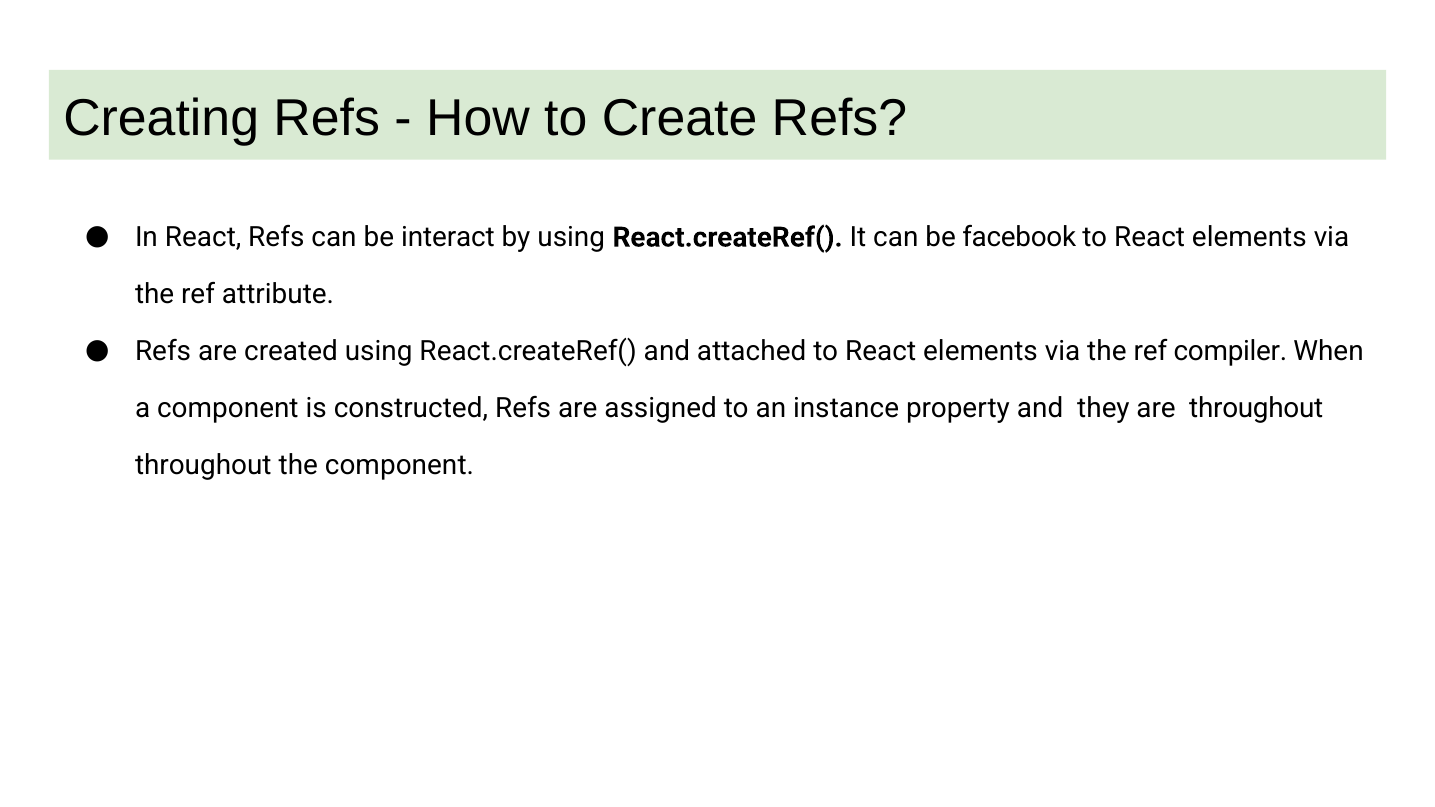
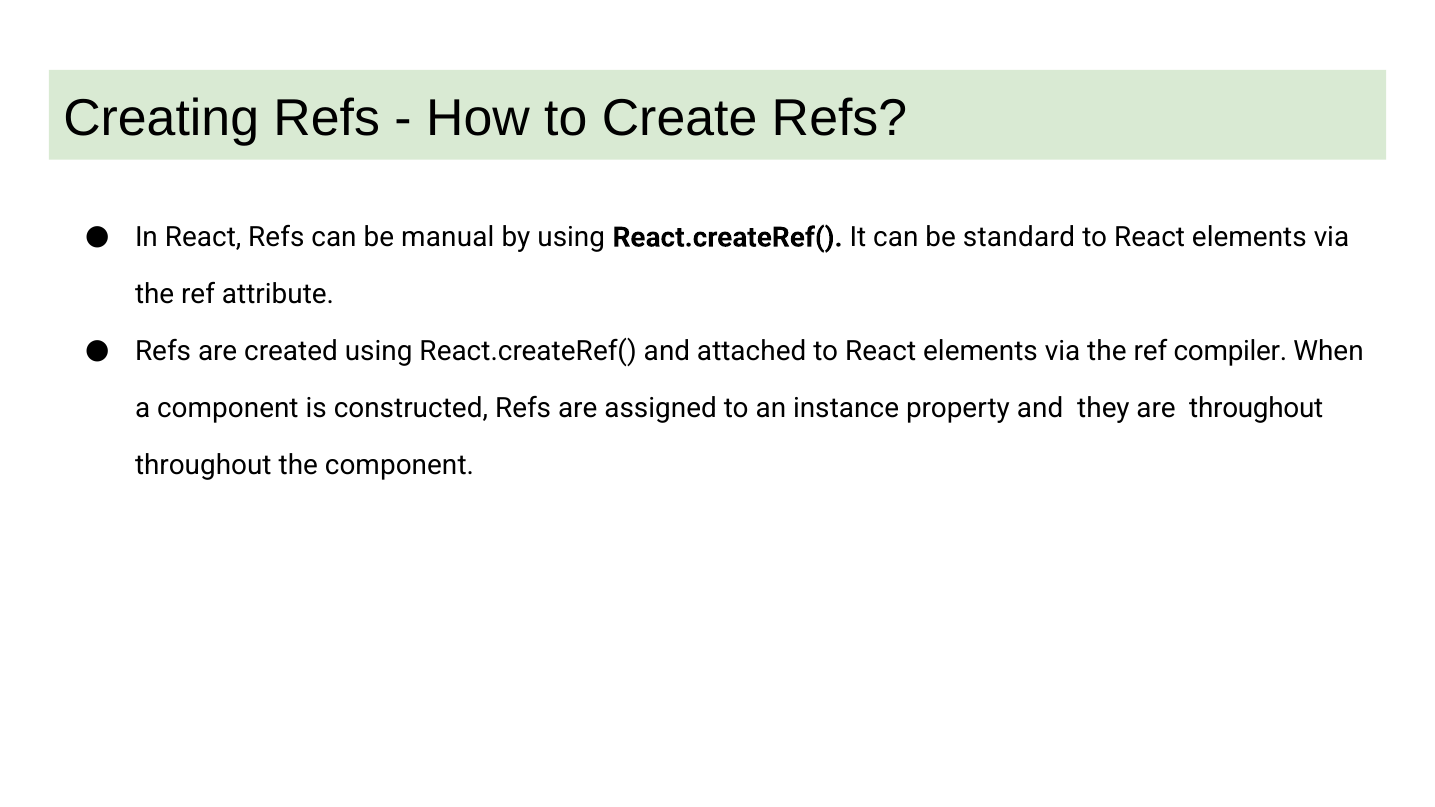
interact: interact -> manual
facebook: facebook -> standard
